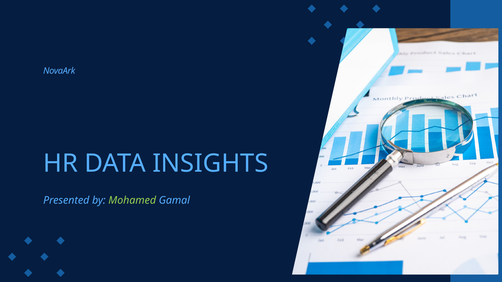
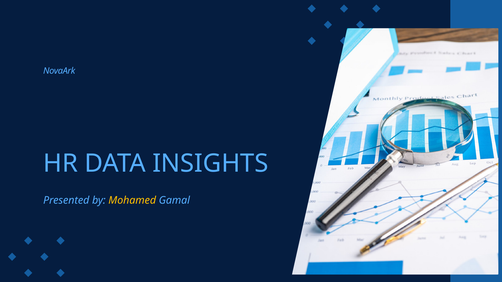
Mohamed colour: light green -> yellow
